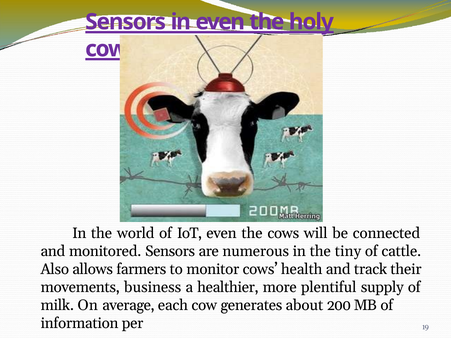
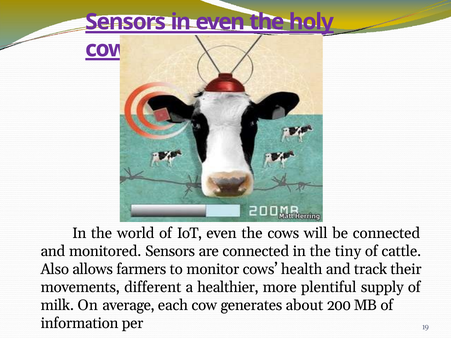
are numerous: numerous -> connected
business: business -> different
